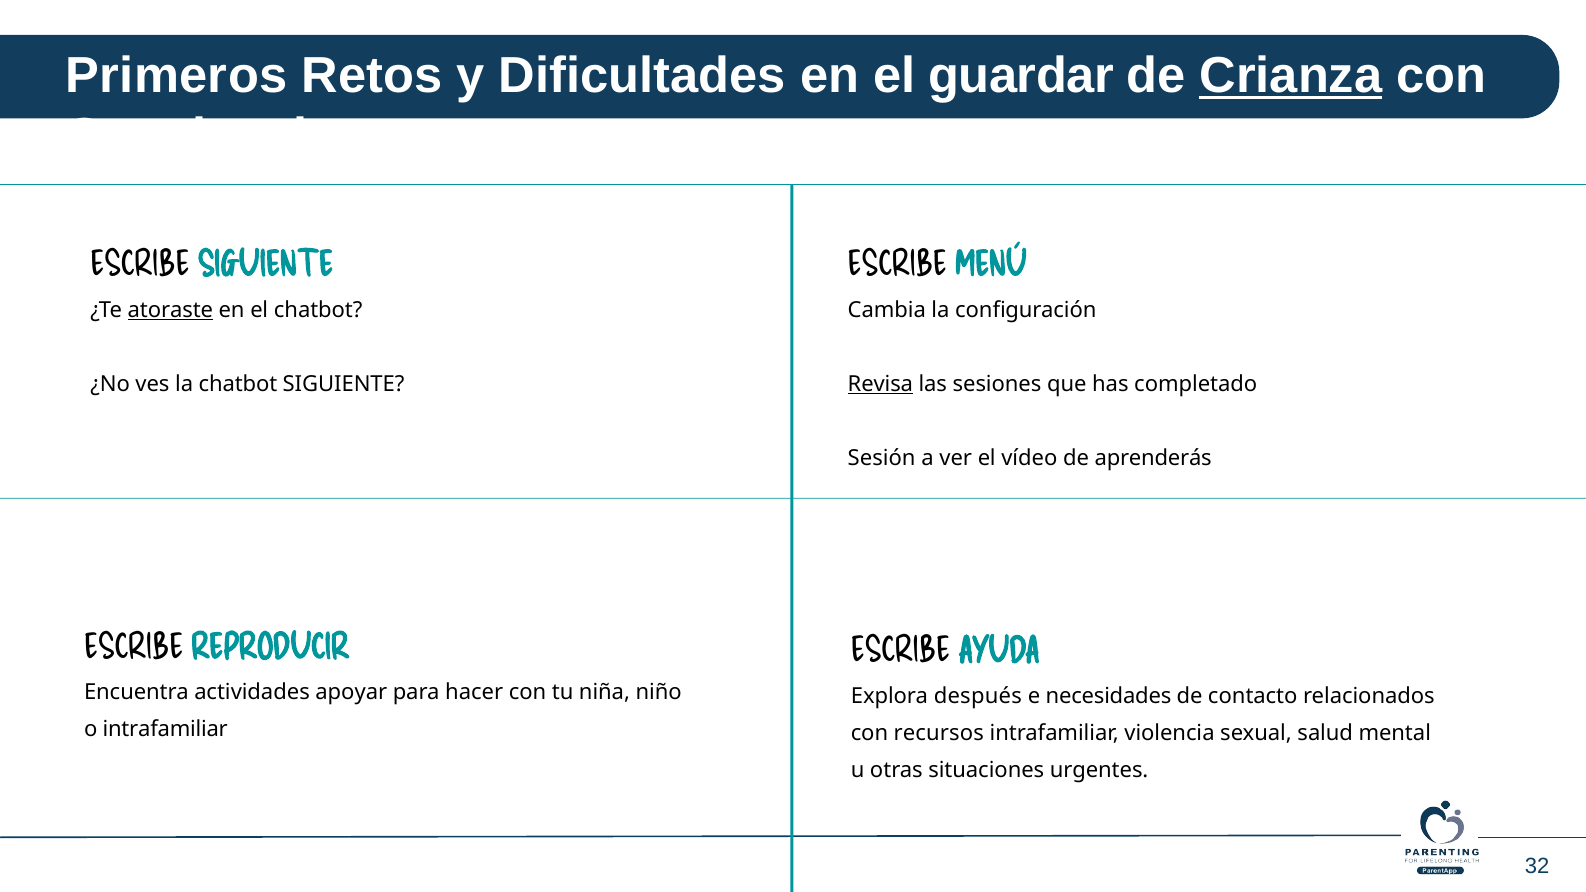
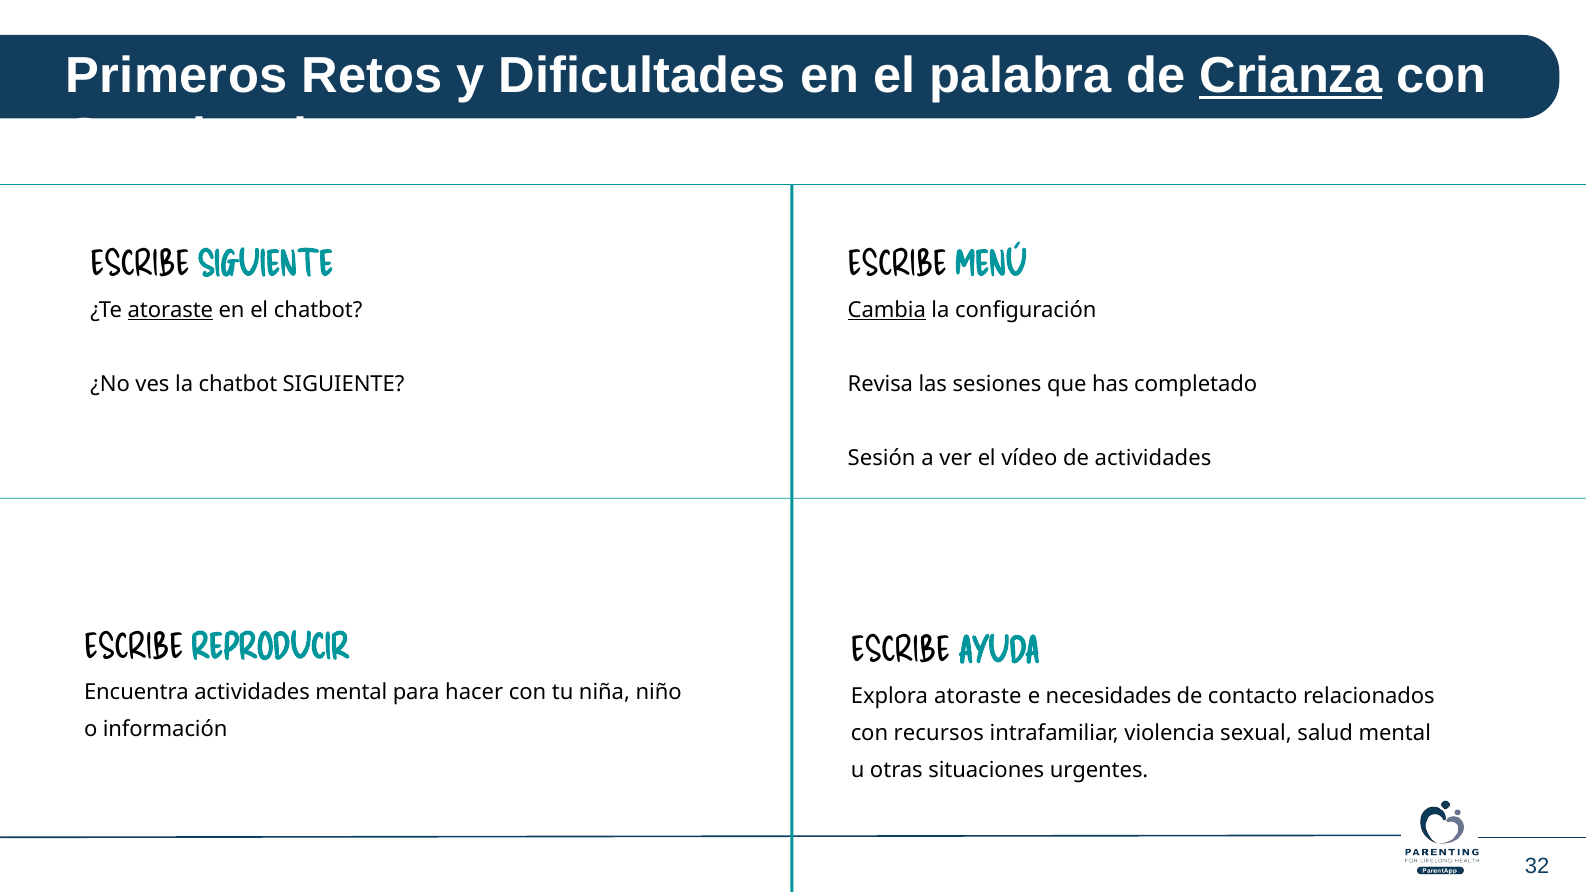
guardar: guardar -> palabra
Cambia underline: none -> present
Revisa underline: present -> none
de aprenderás: aprenderás -> actividades
actividades apoyar: apoyar -> mental
Explora después: después -> atoraste
o intrafamiliar: intrafamiliar -> información
